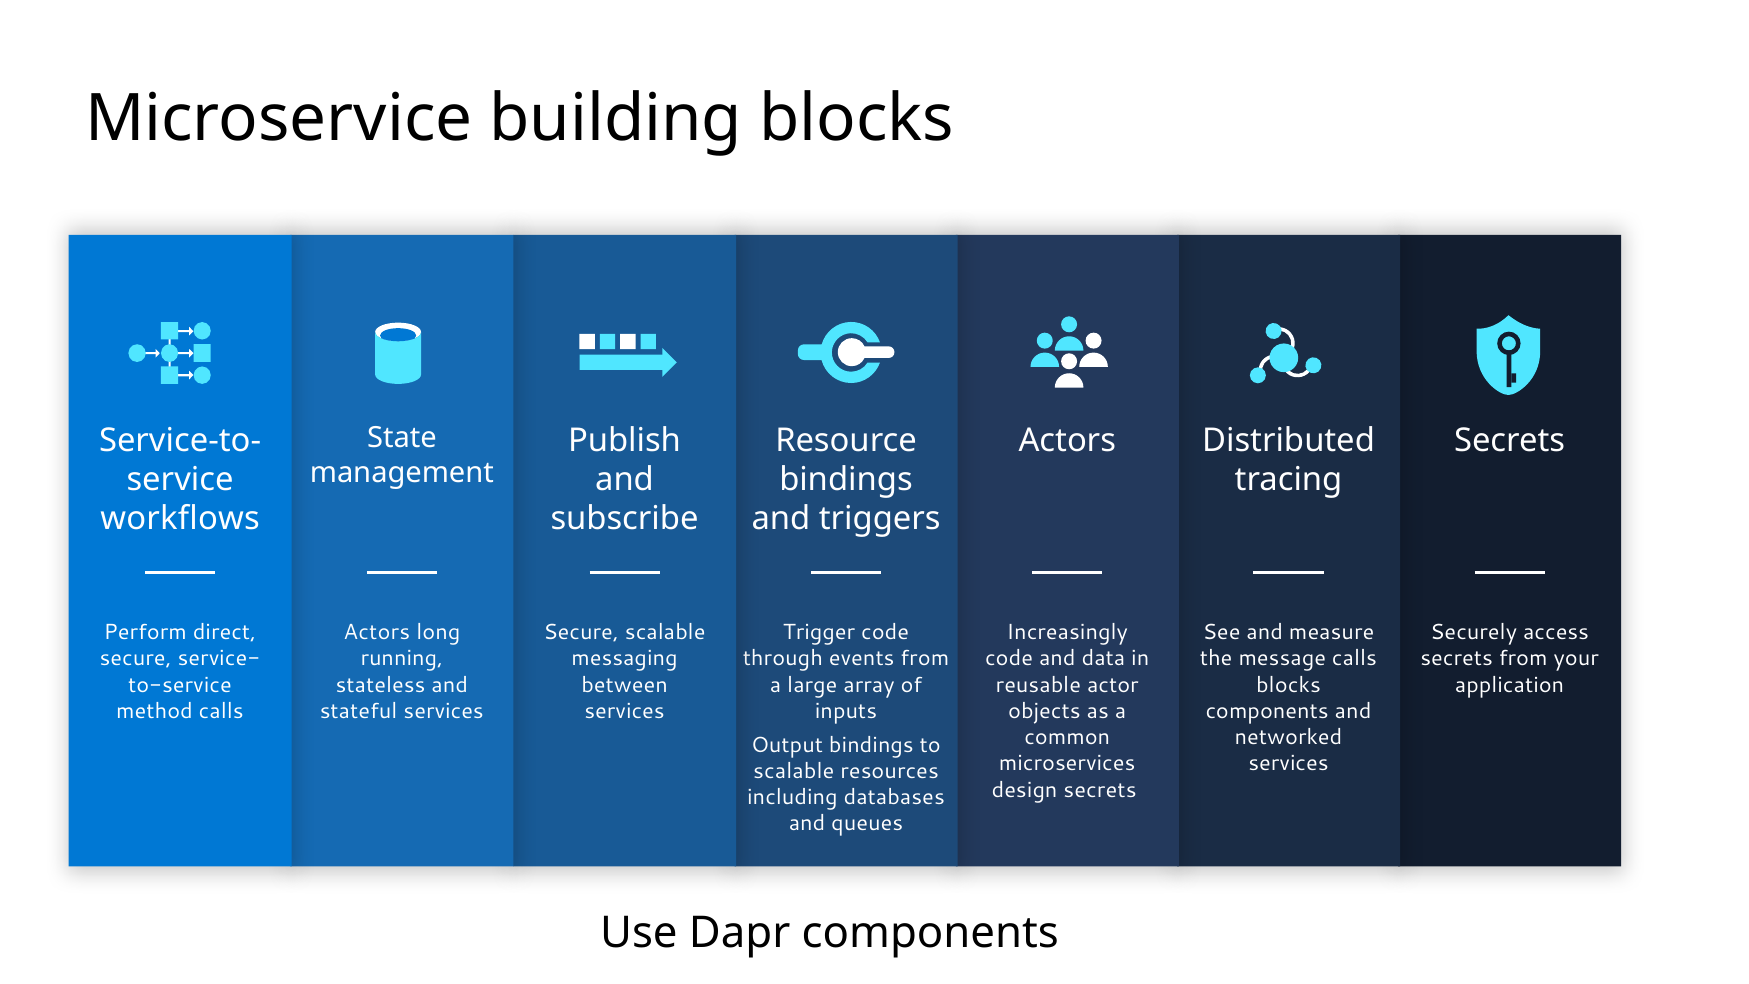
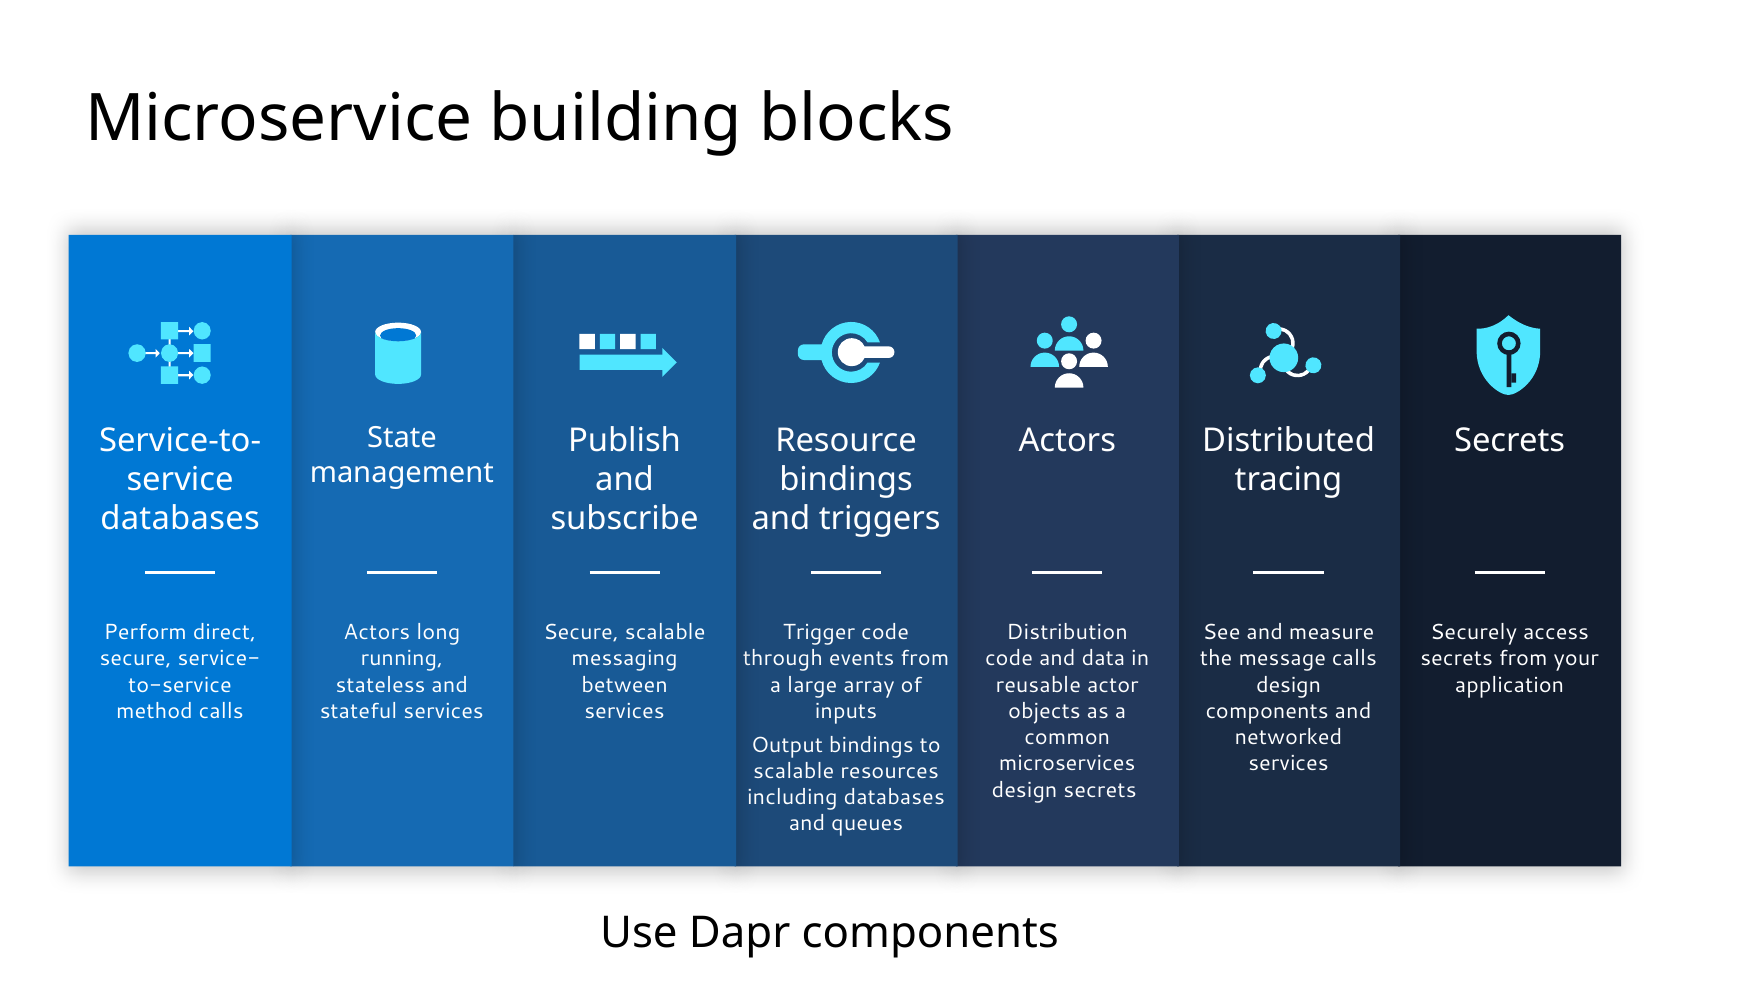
workflows at (180, 519): workflows -> databases
Increasingly: Increasingly -> Distribution
blocks at (1288, 685): blocks -> design
